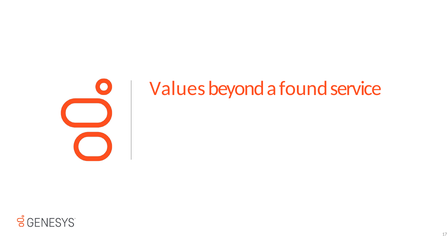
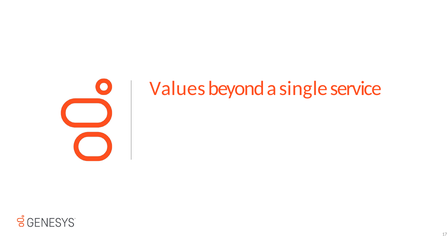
found: found -> single
